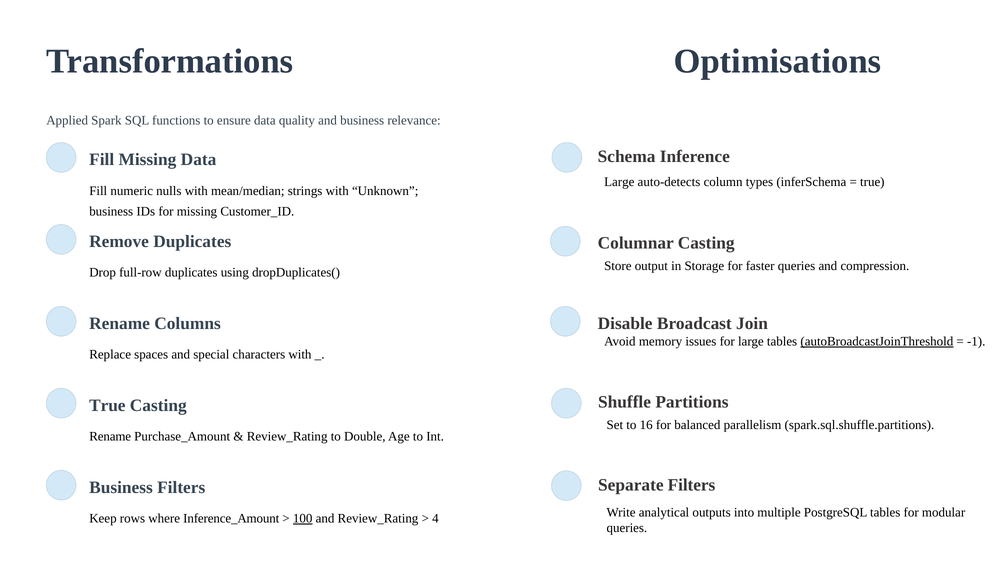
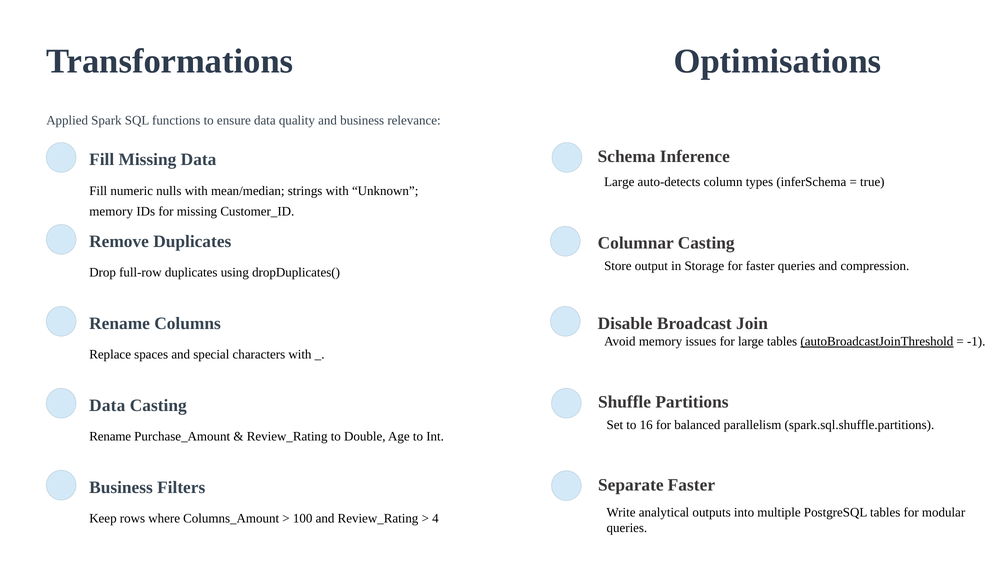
business at (111, 211): business -> memory
True at (107, 405): True -> Data
Separate Filters: Filters -> Faster
Inference_Amount: Inference_Amount -> Columns_Amount
100 underline: present -> none
